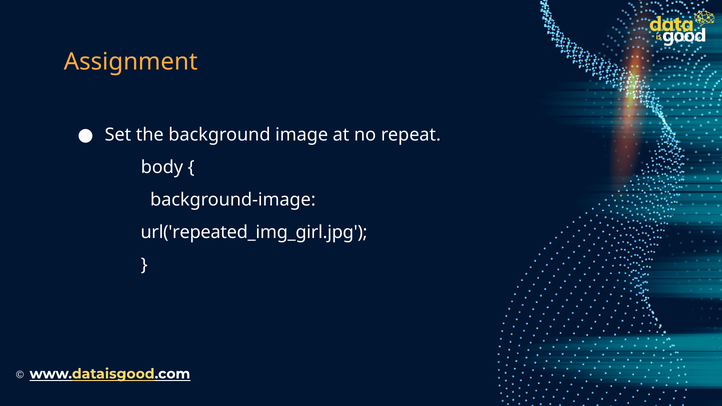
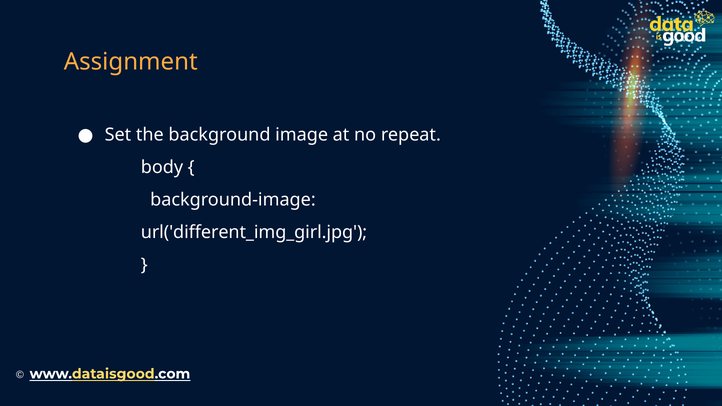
url('repeated_img_girl.jpg: url('repeated_img_girl.jpg -> url('different_img_girl.jpg
